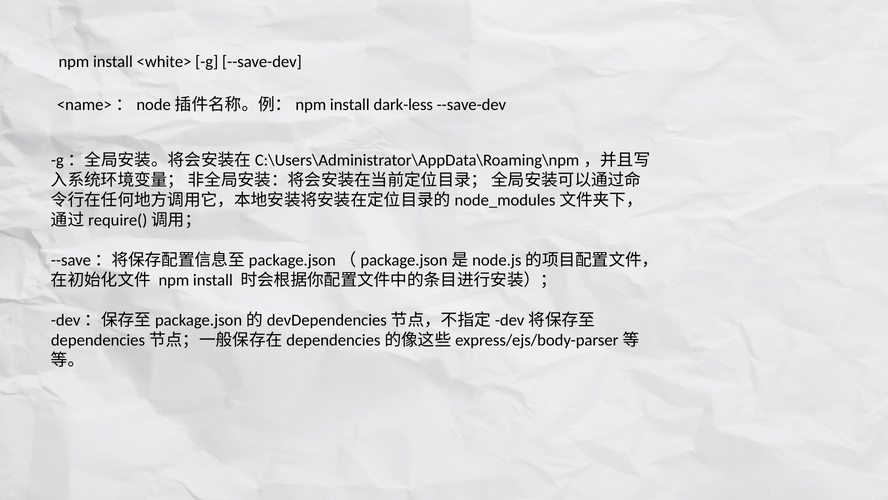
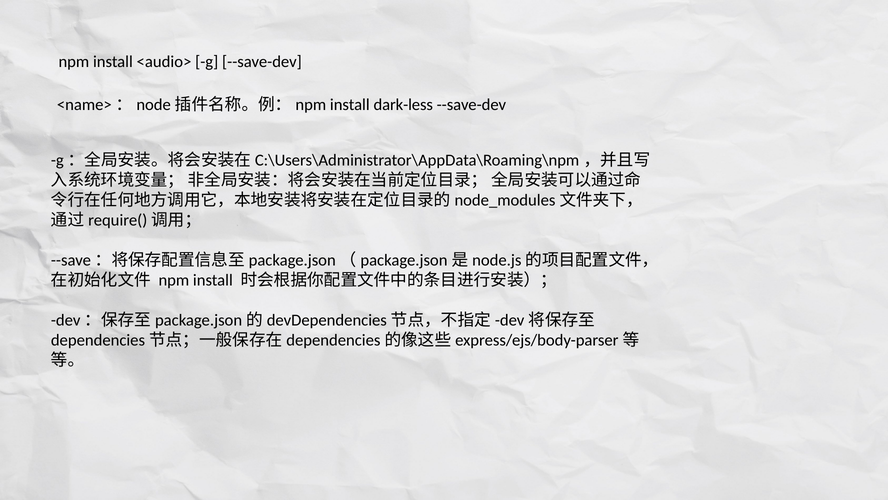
<white>: <white> -> <audio>
